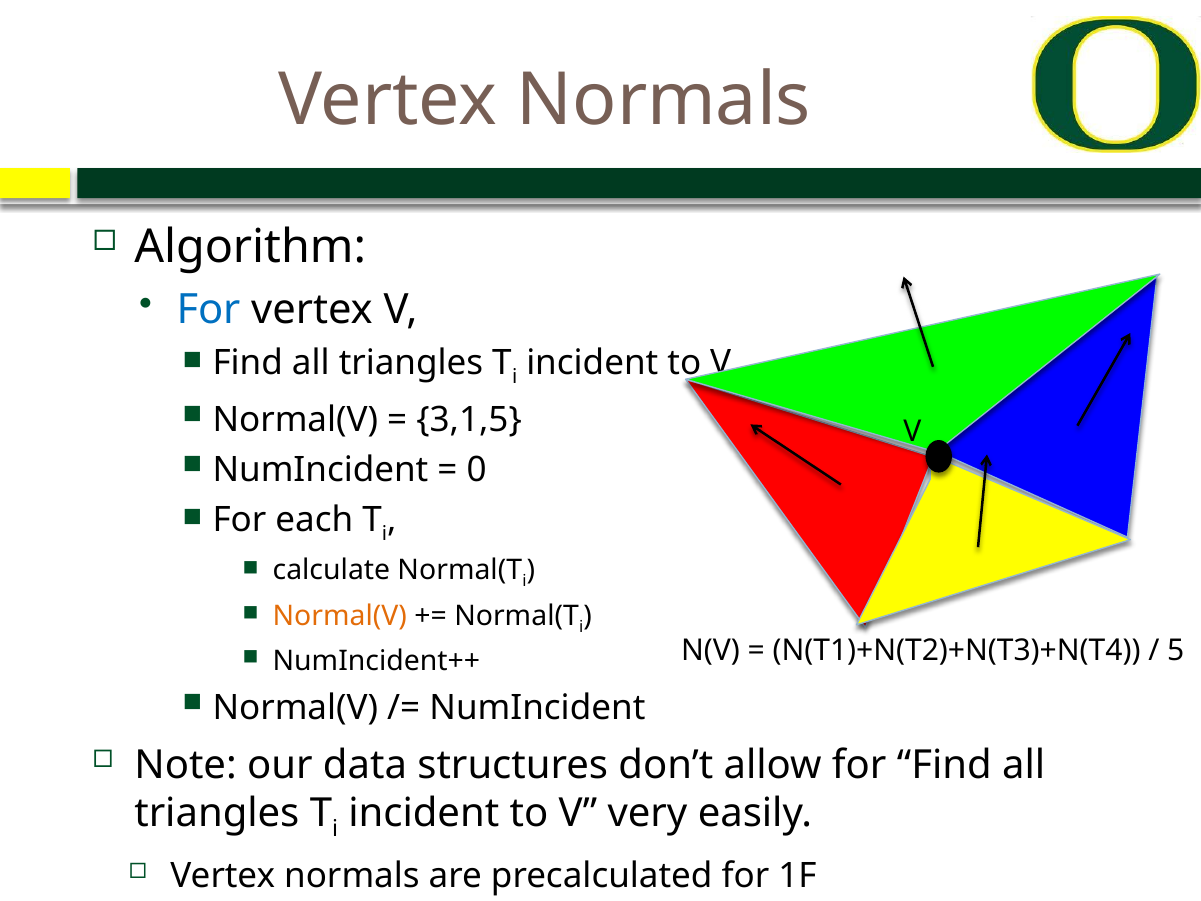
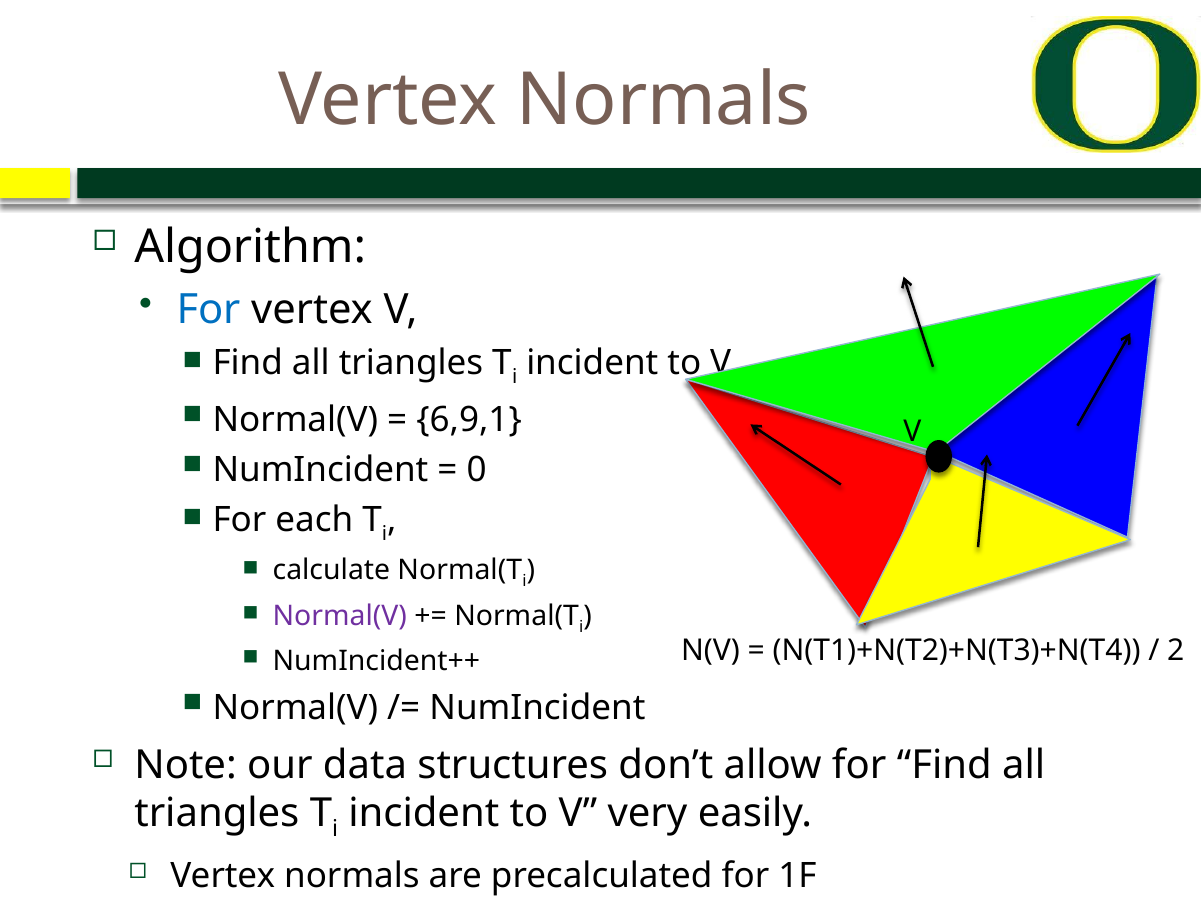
3,1,5: 3,1,5 -> 6,9,1
Normal(V at (340, 615) colour: orange -> purple
5: 5 -> 2
